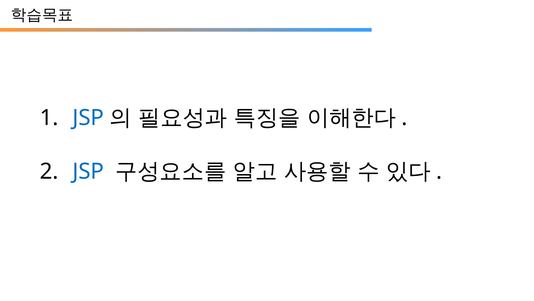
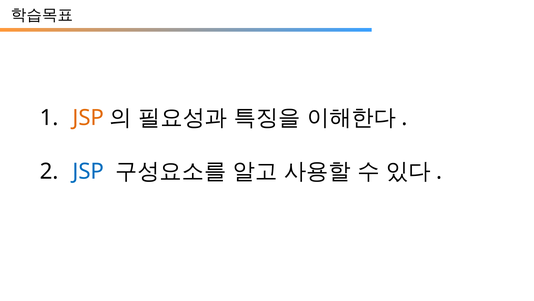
JSP at (88, 118) colour: blue -> orange
